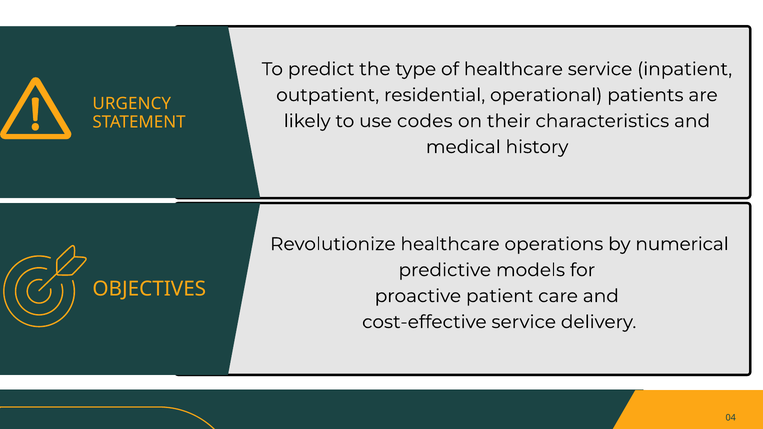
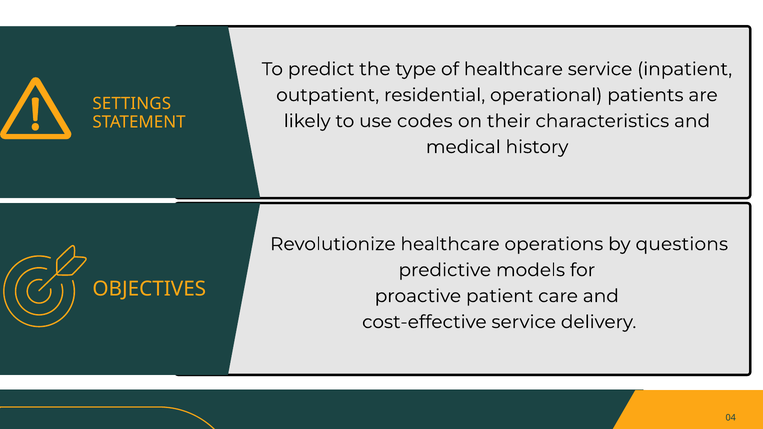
URGENCY: URGENCY -> SETTINGS
numerical: numerical -> questions
